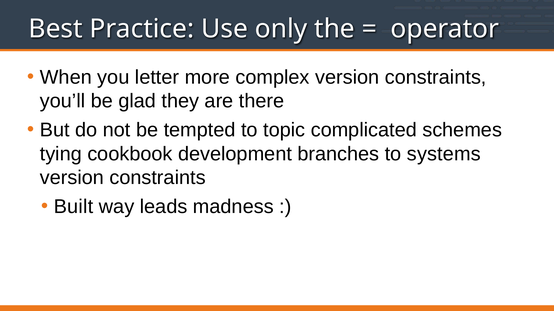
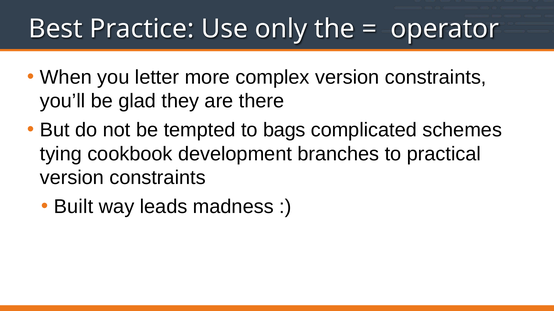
topic: topic -> bags
systems: systems -> practical
